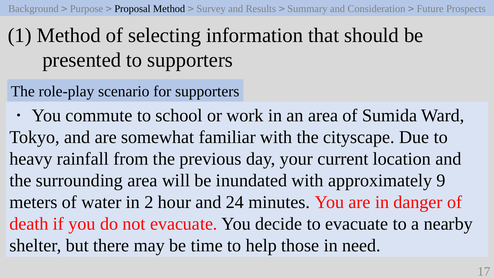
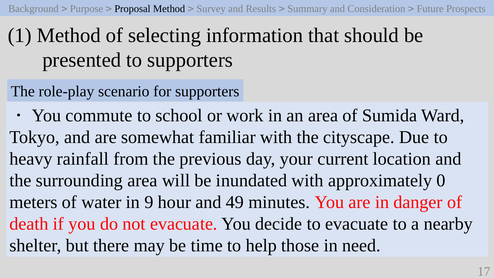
9: 9 -> 0
2: 2 -> 9
24: 24 -> 49
